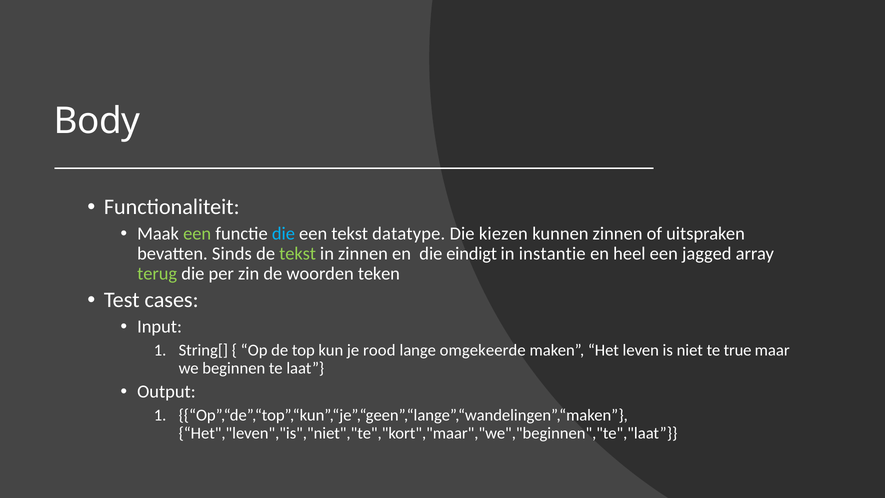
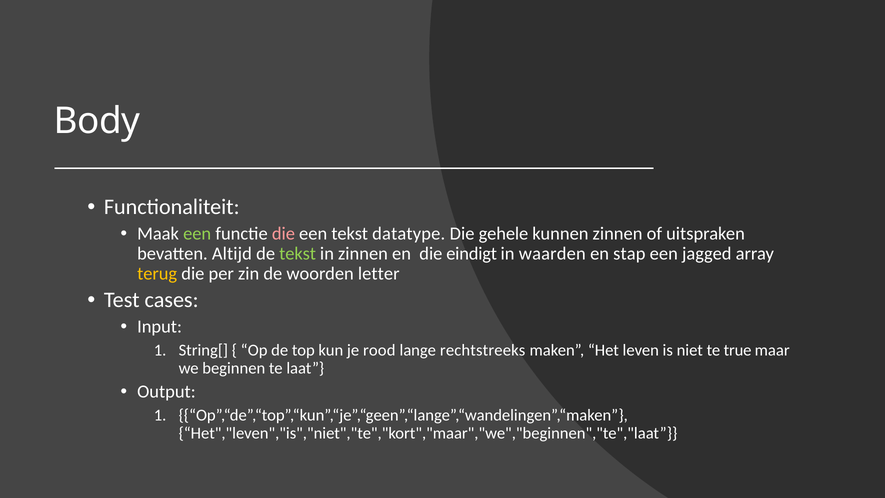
die at (283, 234) colour: light blue -> pink
kiezen: kiezen -> gehele
Sinds: Sinds -> Altijd
instantie: instantie -> waarden
heel: heel -> stap
terug colour: light green -> yellow
teken: teken -> letter
omgekeerde: omgekeerde -> rechtstreeks
